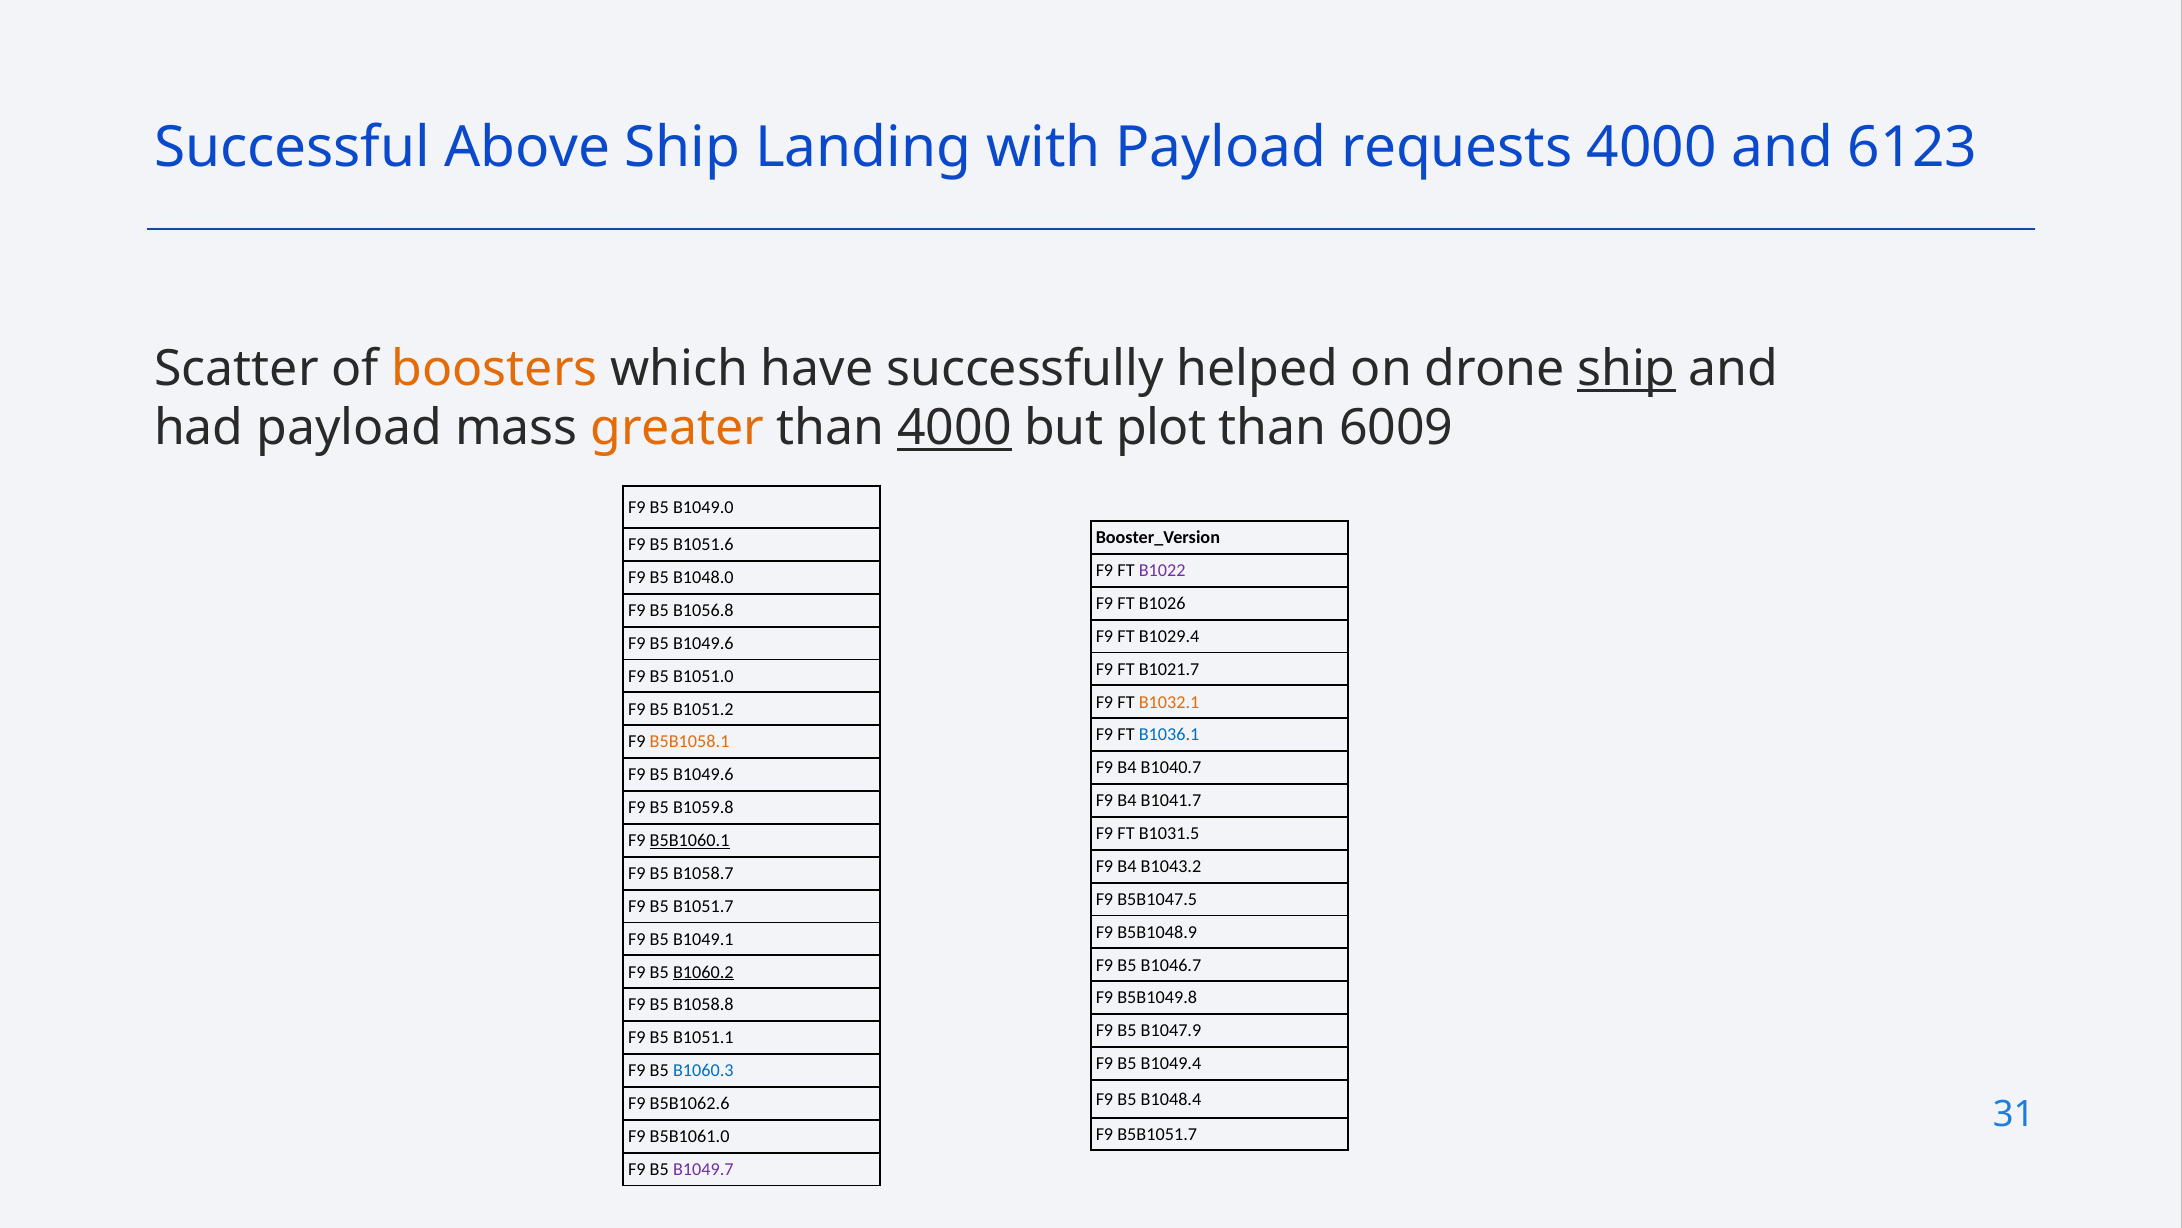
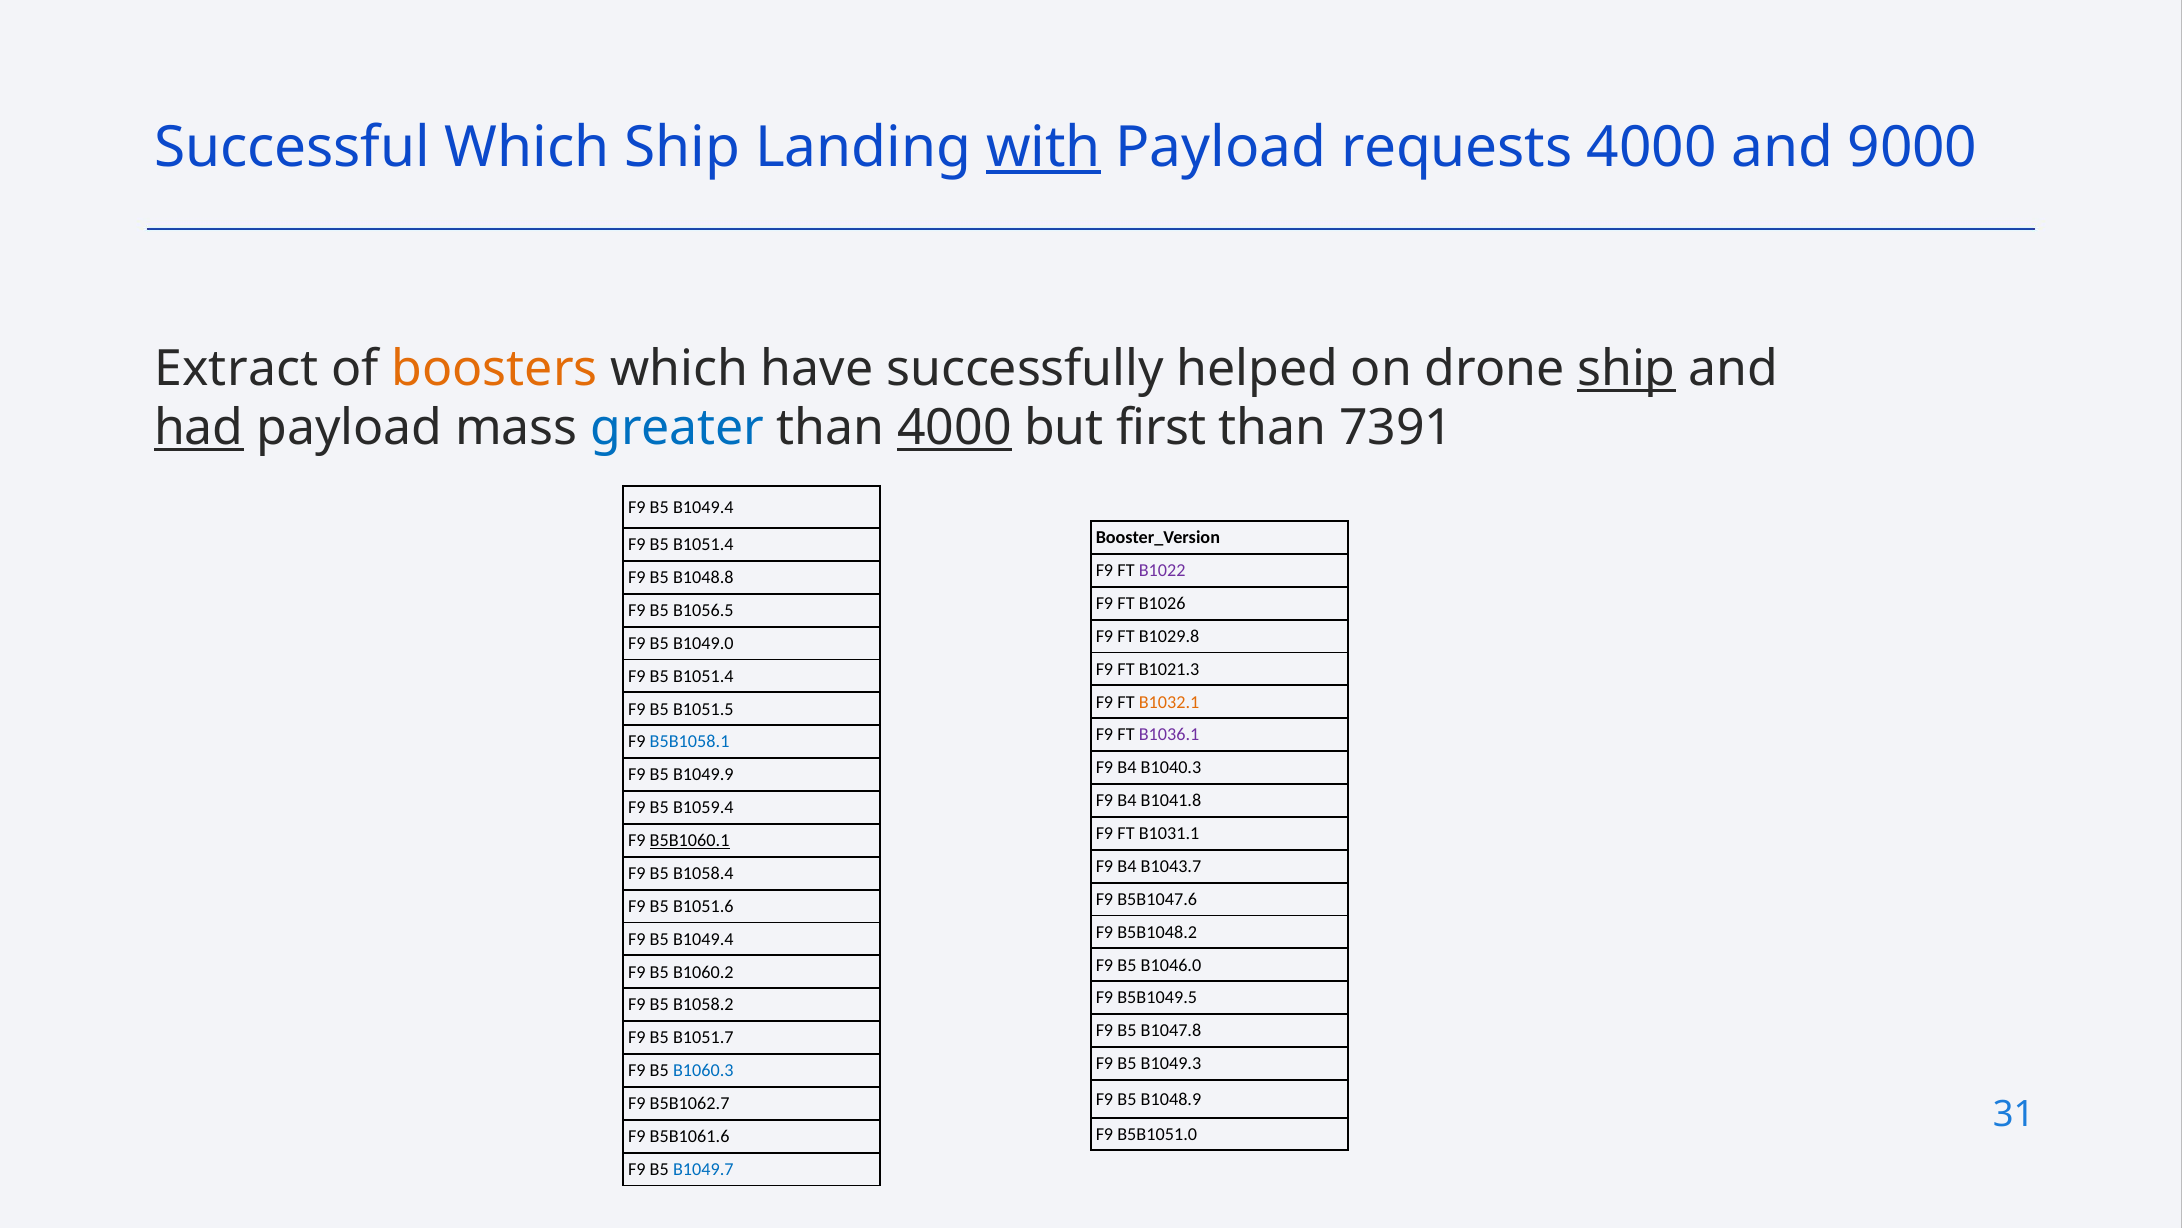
Successful Above: Above -> Which
with underline: none -> present
6123: 6123 -> 9000
Scatter: Scatter -> Extract
had underline: none -> present
greater colour: orange -> blue
plot: plot -> first
6009: 6009 -> 7391
B1049.0 at (703, 507): B1049.0 -> B1049.4
B1051.6 at (703, 544): B1051.6 -> B1051.4
B1048.0: B1048.0 -> B1048.8
B1056.8: B1056.8 -> B1056.5
B1029.4: B1029.4 -> B1029.8
B1049.6 at (703, 643): B1049.6 -> B1049.0
B1021.7: B1021.7 -> B1021.3
B1051.0 at (703, 676): B1051.0 -> B1051.4
B1051.2: B1051.2 -> B1051.5
B1036.1 colour: blue -> purple
B5B1058.1 colour: orange -> blue
B1040.7: B1040.7 -> B1040.3
B1049.6 at (703, 774): B1049.6 -> B1049.9
B1041.7: B1041.7 -> B1041.8
B1059.8: B1059.8 -> B1059.4
B1031.5: B1031.5 -> B1031.1
B1043.2: B1043.2 -> B1043.7
B1058.7: B1058.7 -> B1058.4
B5B1047.5: B5B1047.5 -> B5B1047.6
B1051.7: B1051.7 -> B1051.6
B5B1048.9: B5B1048.9 -> B5B1048.2
B1049.1 at (703, 939): B1049.1 -> B1049.4
B1046.7: B1046.7 -> B1046.0
B1060.2 underline: present -> none
B5B1049.8: B5B1049.8 -> B5B1049.5
B1058.8: B1058.8 -> B1058.2
B1047.9: B1047.9 -> B1047.8
B1051.1: B1051.1 -> B1051.7
B1049.4: B1049.4 -> B1049.3
B1048.4: B1048.4 -> B1048.9
B5B1062.6: B5B1062.6 -> B5B1062.7
B5B1051.7: B5B1051.7 -> B5B1051.0
B5B1061.0: B5B1061.0 -> B5B1061.6
B1049.7 colour: purple -> blue
